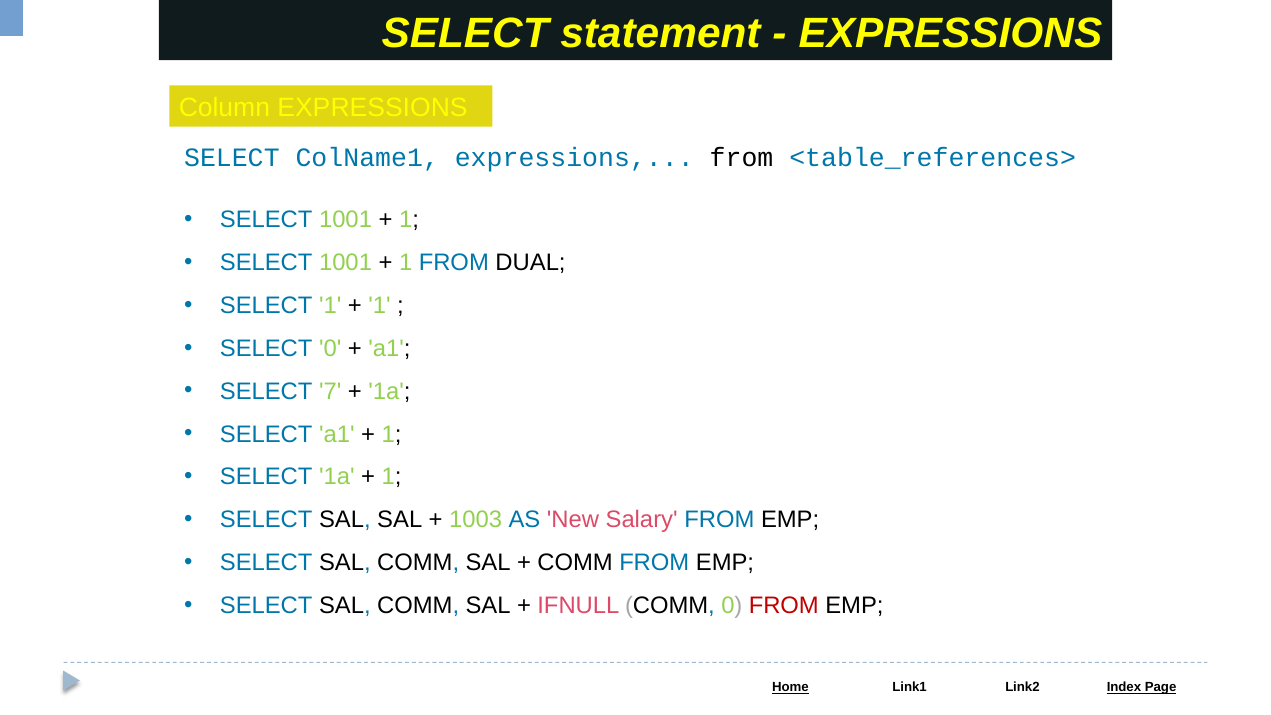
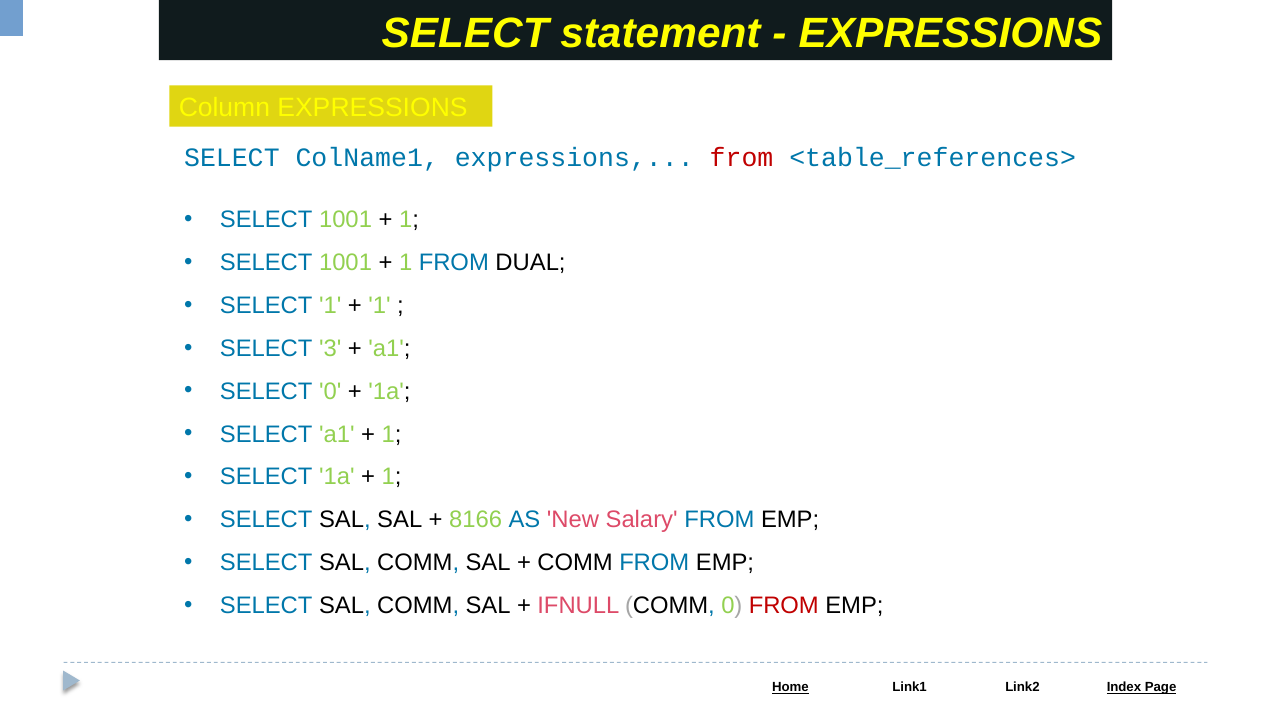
from at (742, 157) colour: black -> red
SELECT 0: 0 -> 3
SELECT 7: 7 -> 0
1003: 1003 -> 8166
